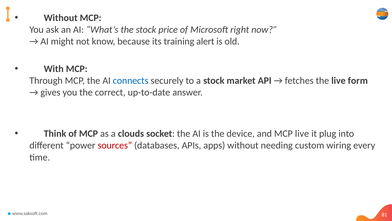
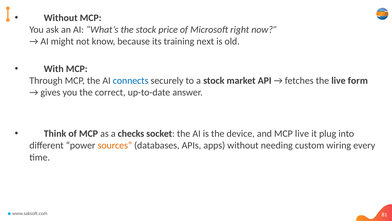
alert: alert -> next
clouds: clouds -> checks
sources colour: red -> orange
